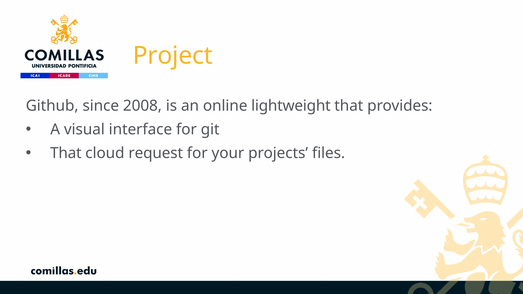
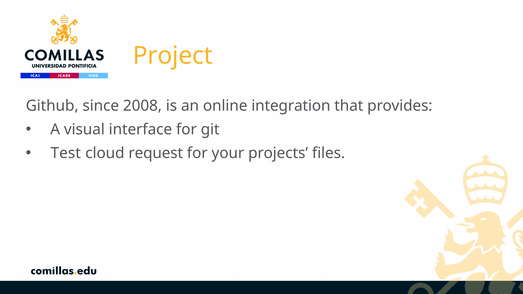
lightweight: lightweight -> integration
That at (66, 153): That -> Test
